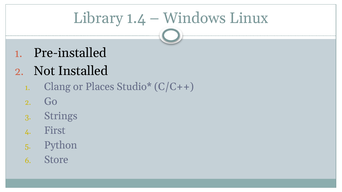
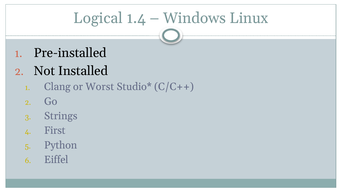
Library: Library -> Logical
Places: Places -> Worst
Store: Store -> Eiffel
